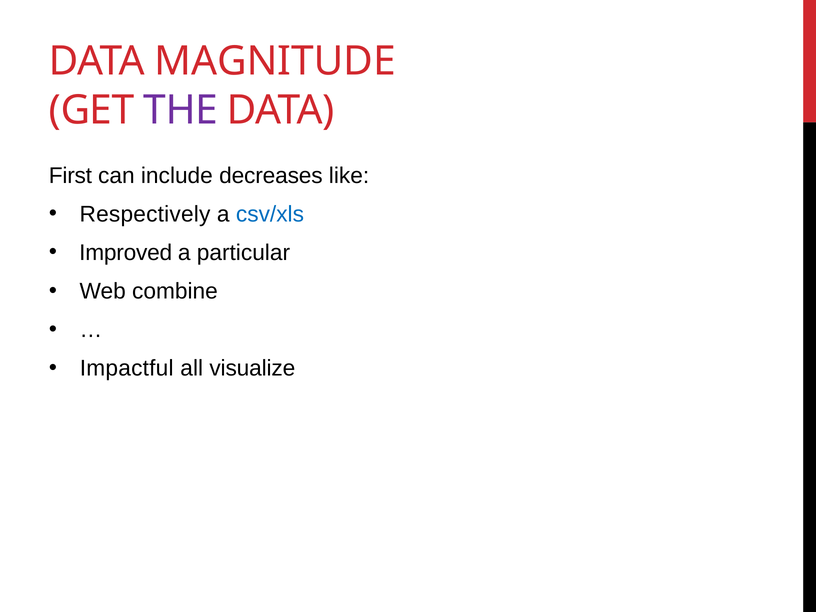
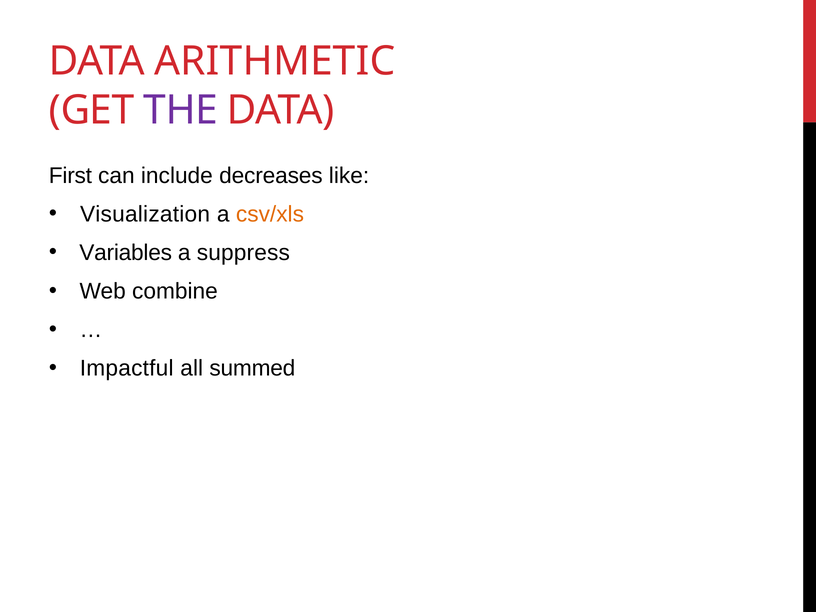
MAGNITUDE: MAGNITUDE -> ARITHMETIC
Respectively: Respectively -> Visualization
csv/xls colour: blue -> orange
Improved: Improved -> Variables
particular: particular -> suppress
visualize: visualize -> summed
